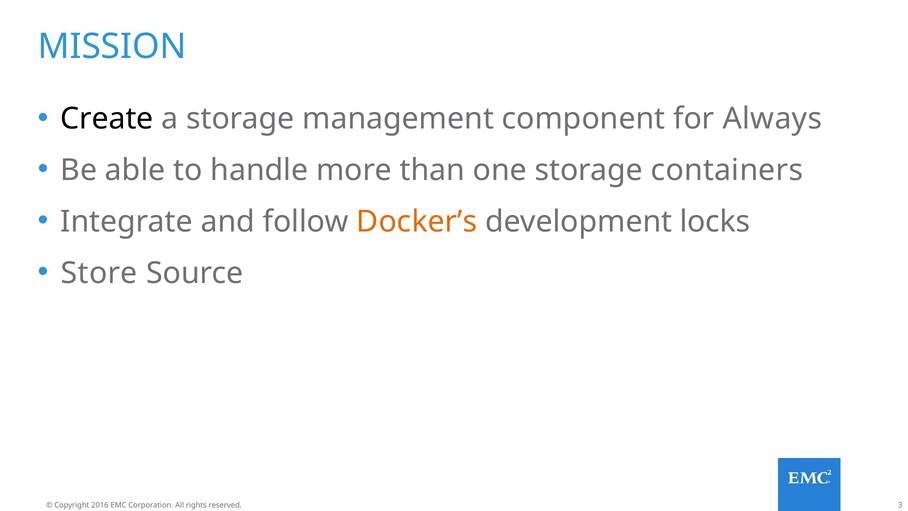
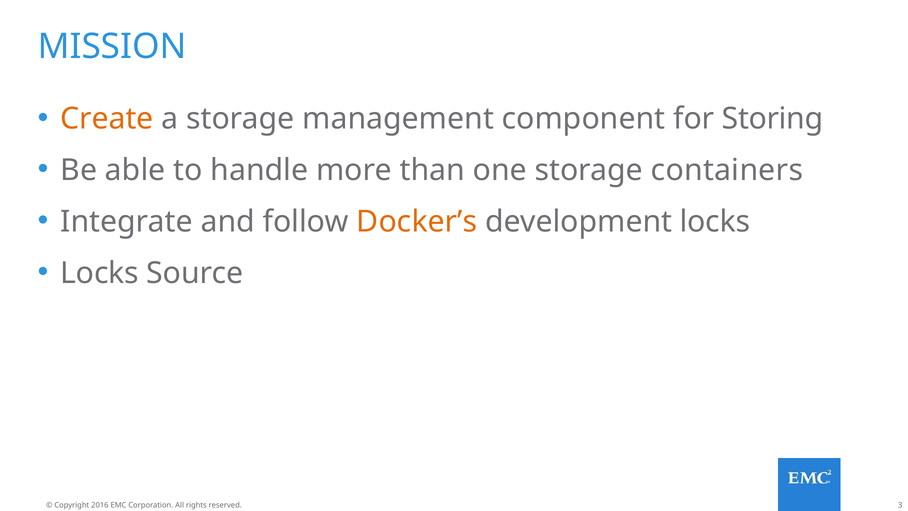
Create colour: black -> orange
Always: Always -> Storing
Store at (99, 273): Store -> Locks
